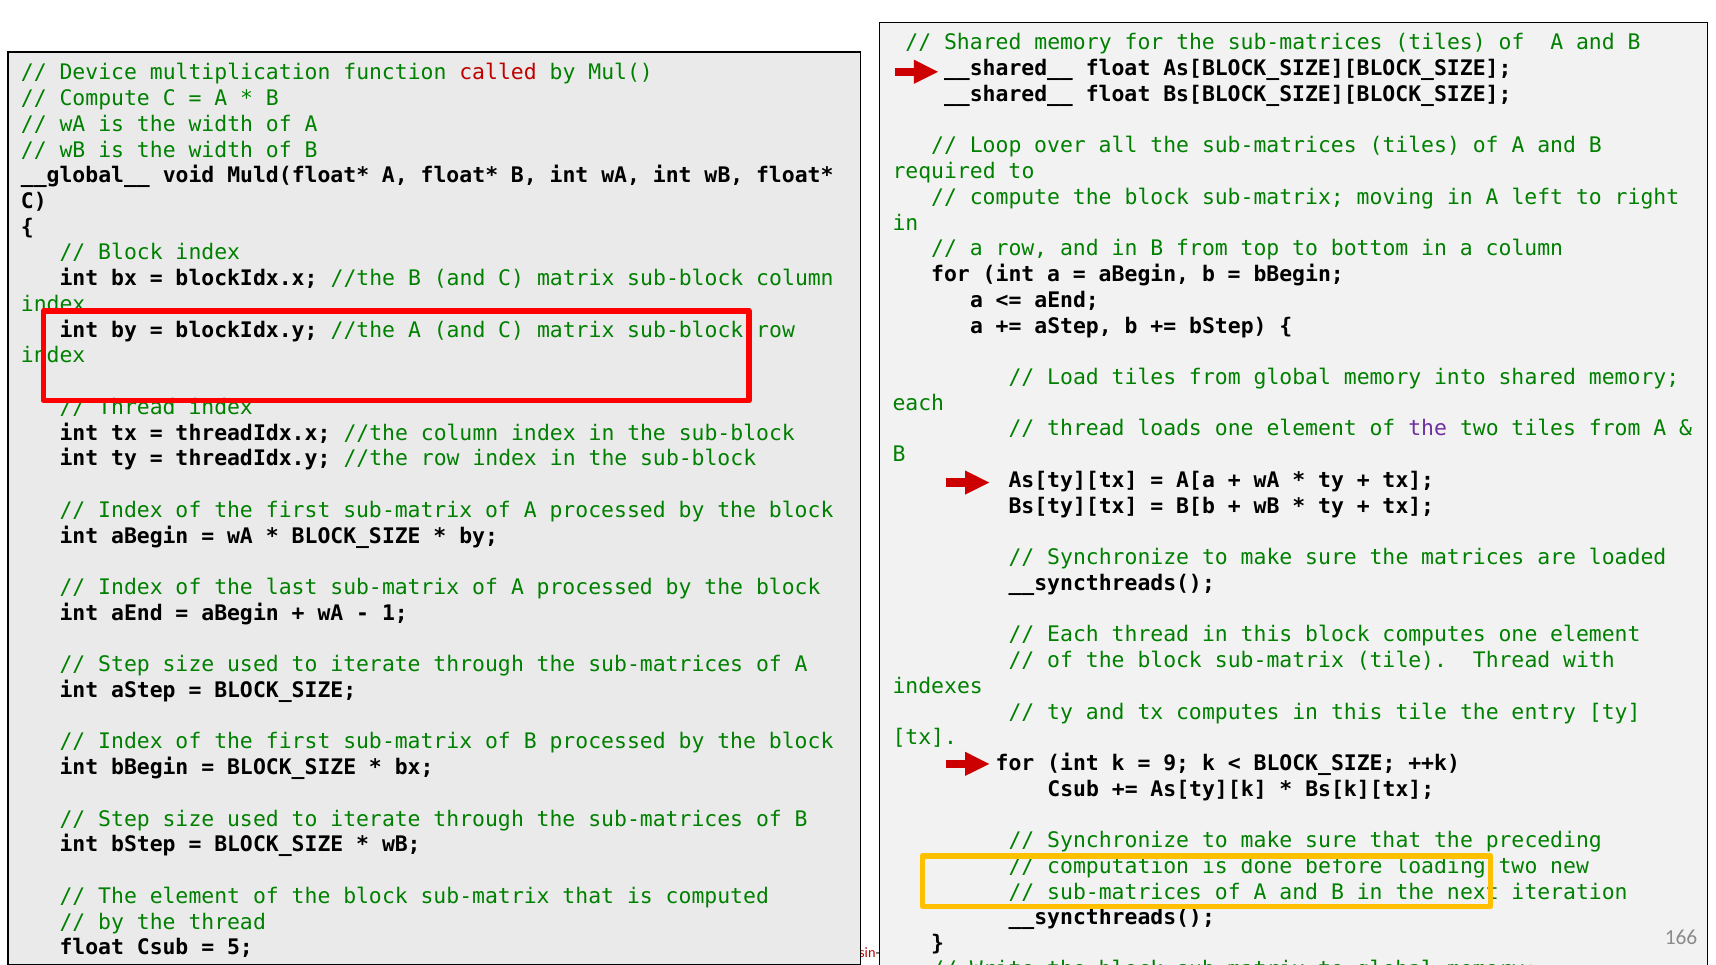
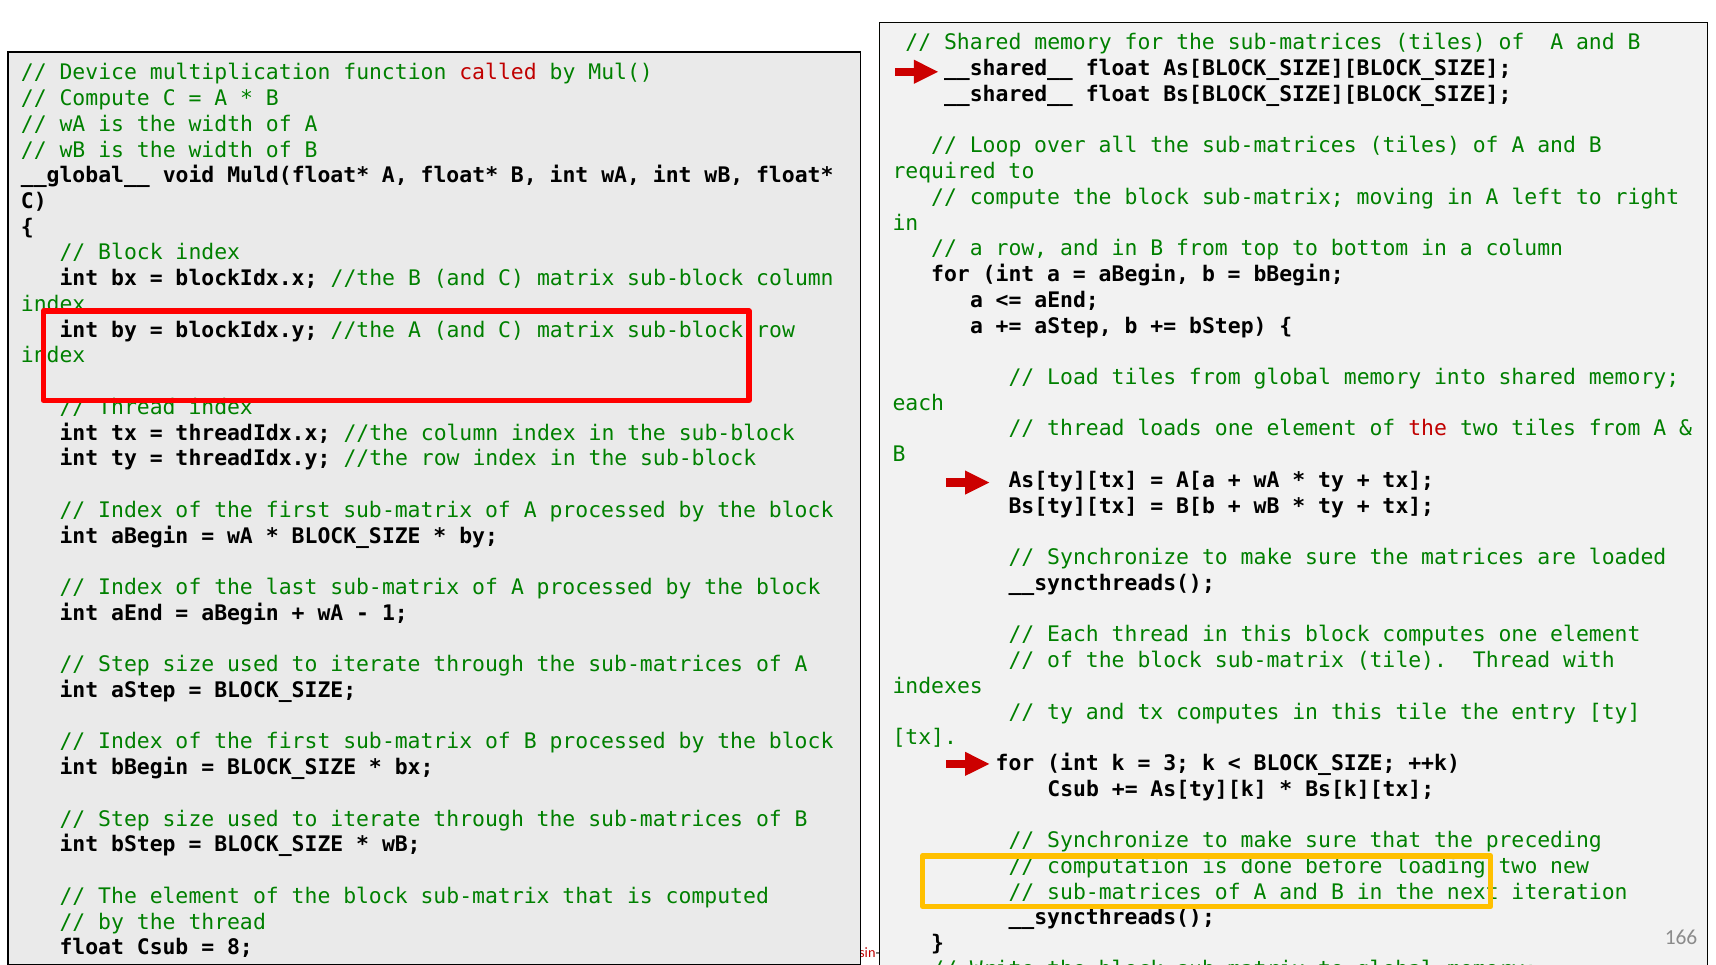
the at (1428, 429) colour: purple -> red
9: 9 -> 3
5: 5 -> 8
